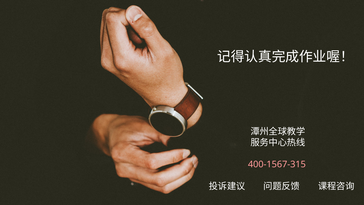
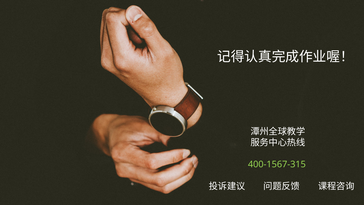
400-1567-315 colour: pink -> light green
